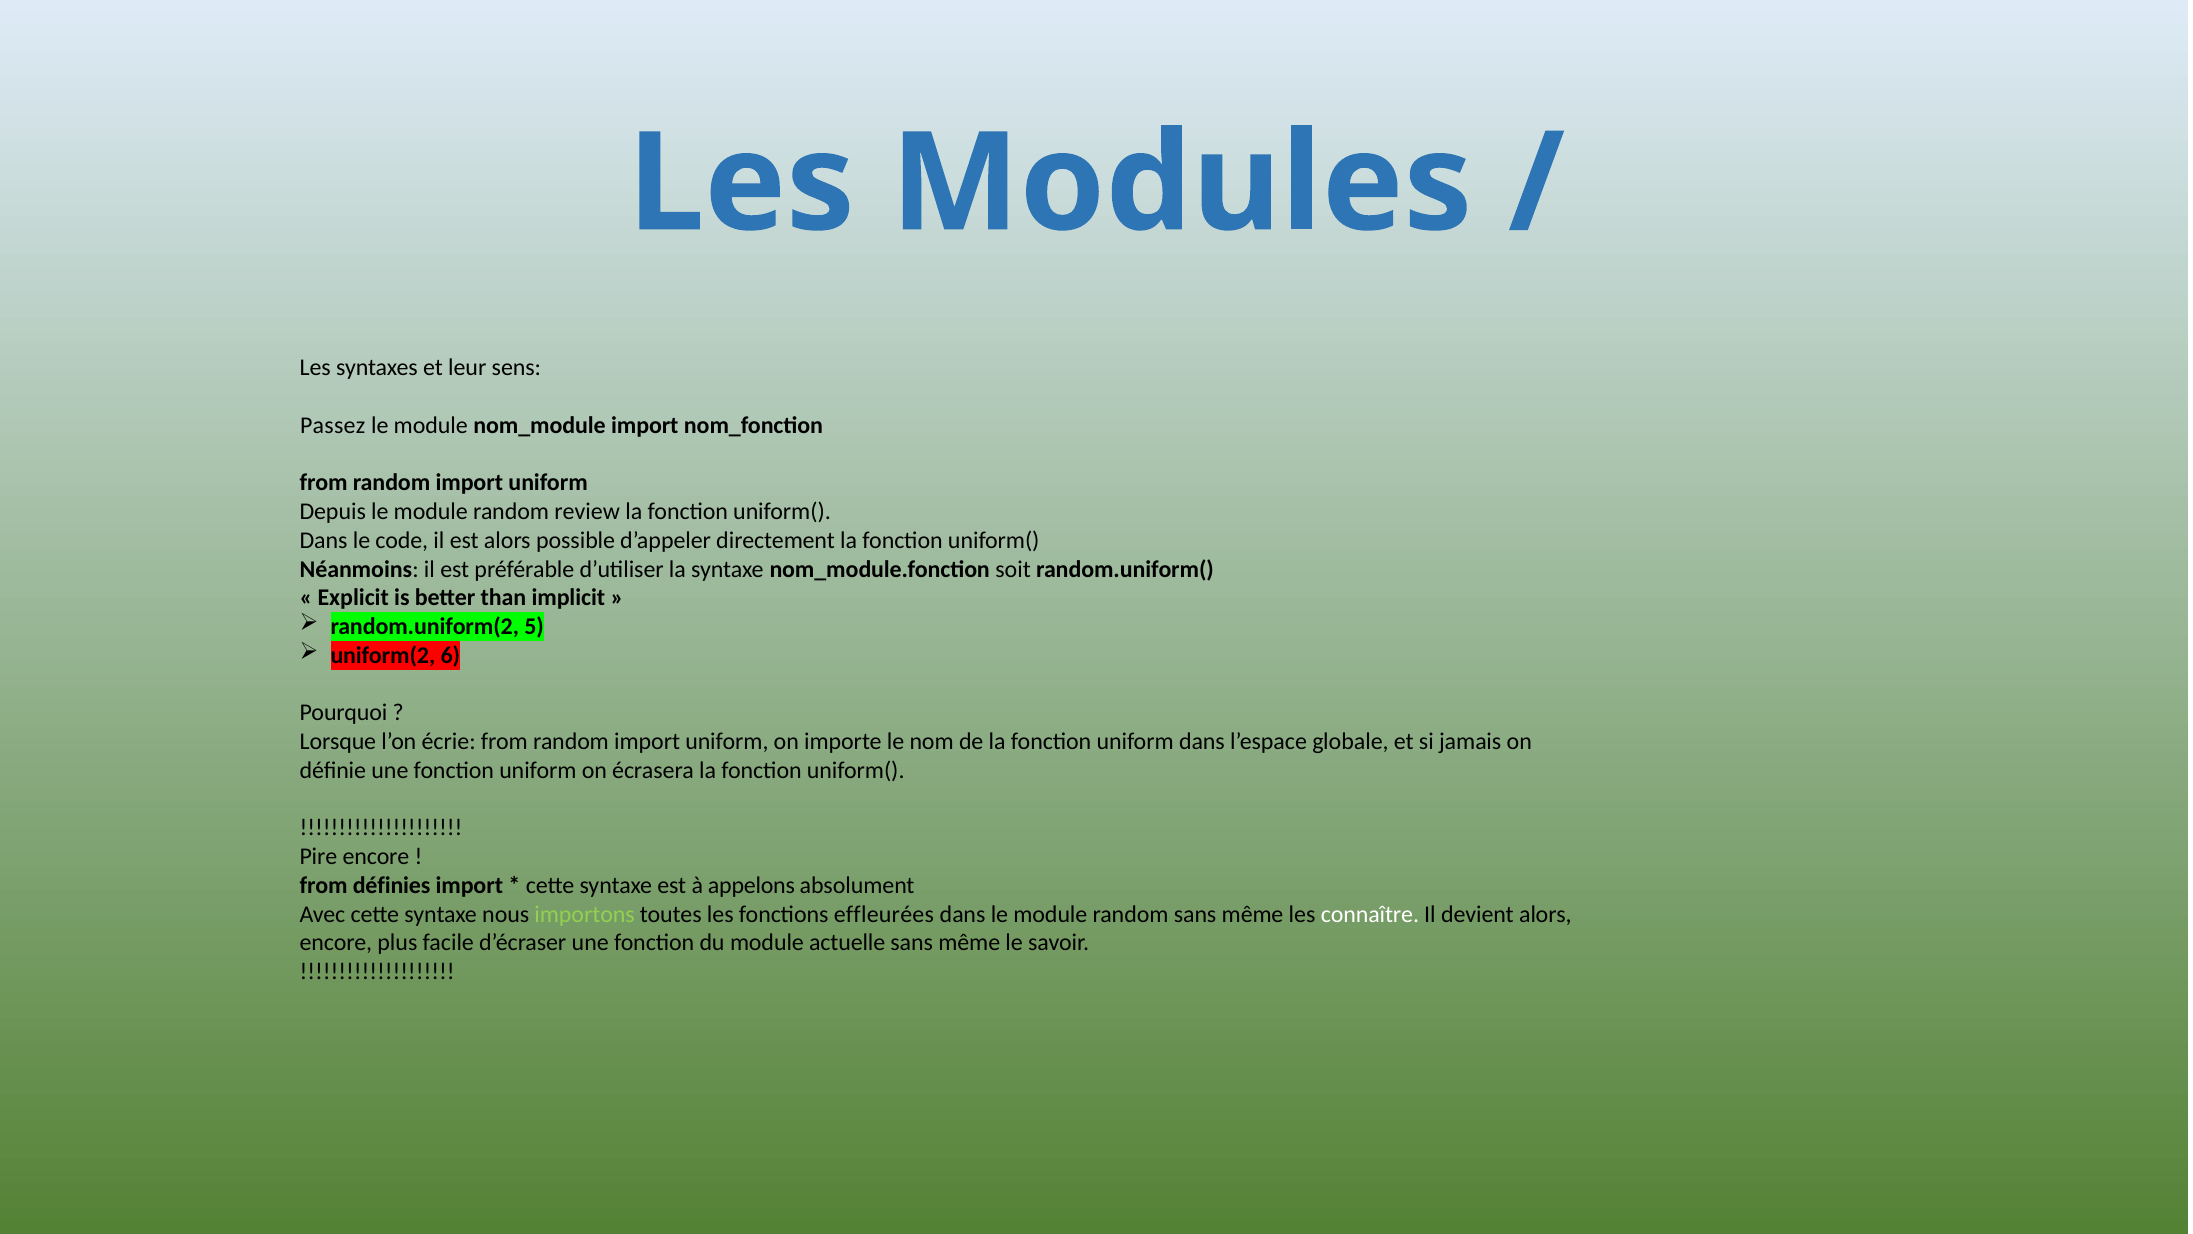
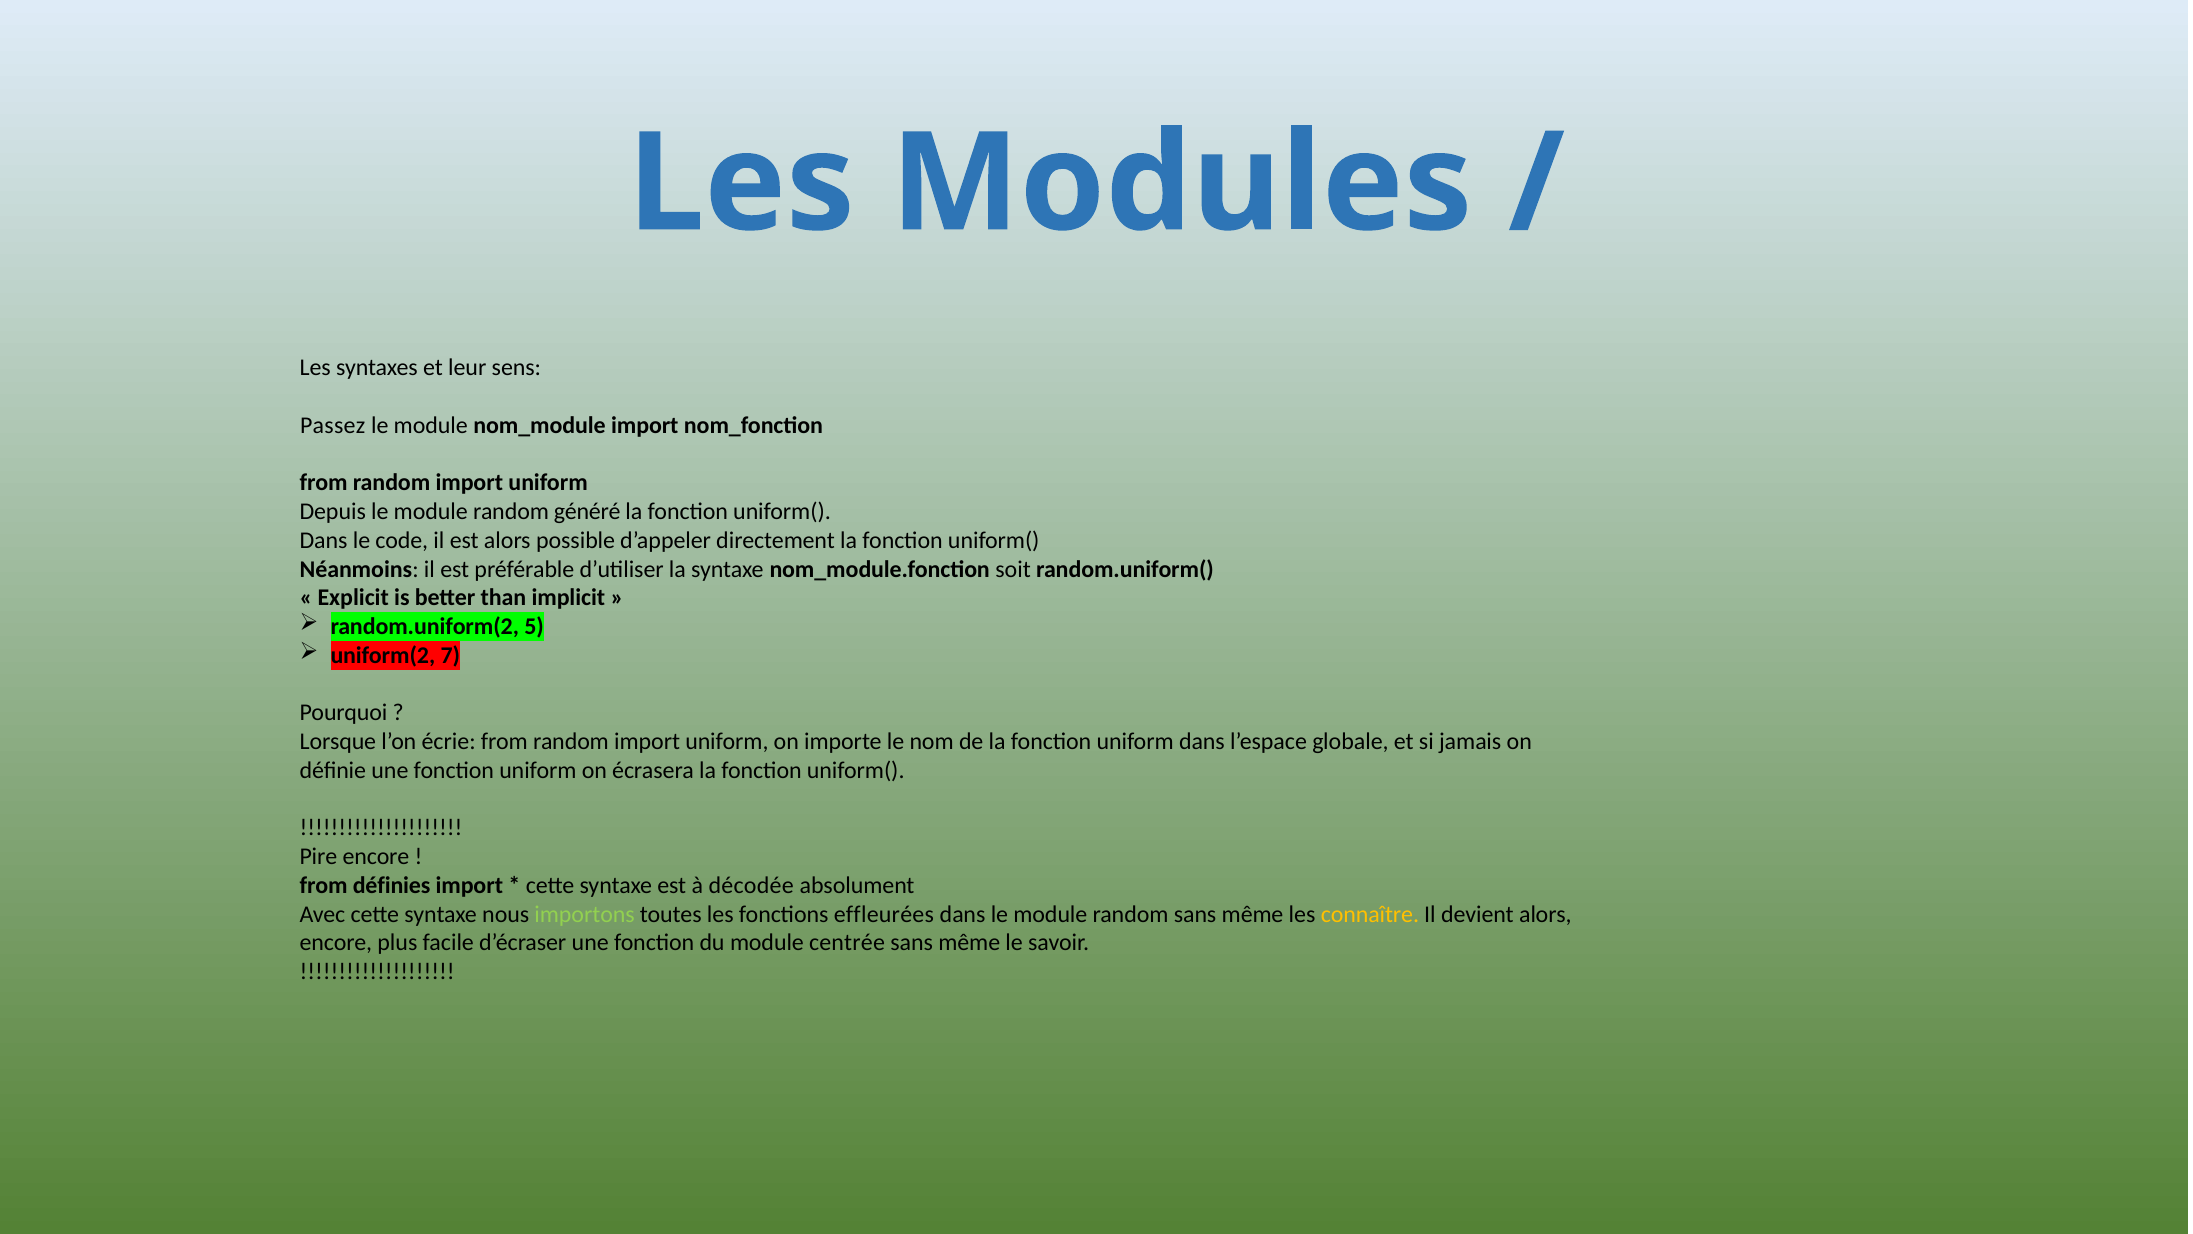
review: review -> généré
6: 6 -> 7
appelons: appelons -> décodée
connaître colour: white -> yellow
actuelle: actuelle -> centrée
